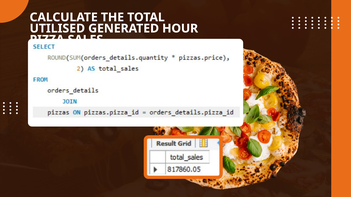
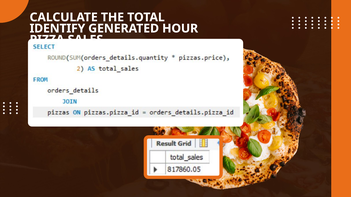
UTILISED: UTILISED -> IDENTIFY
